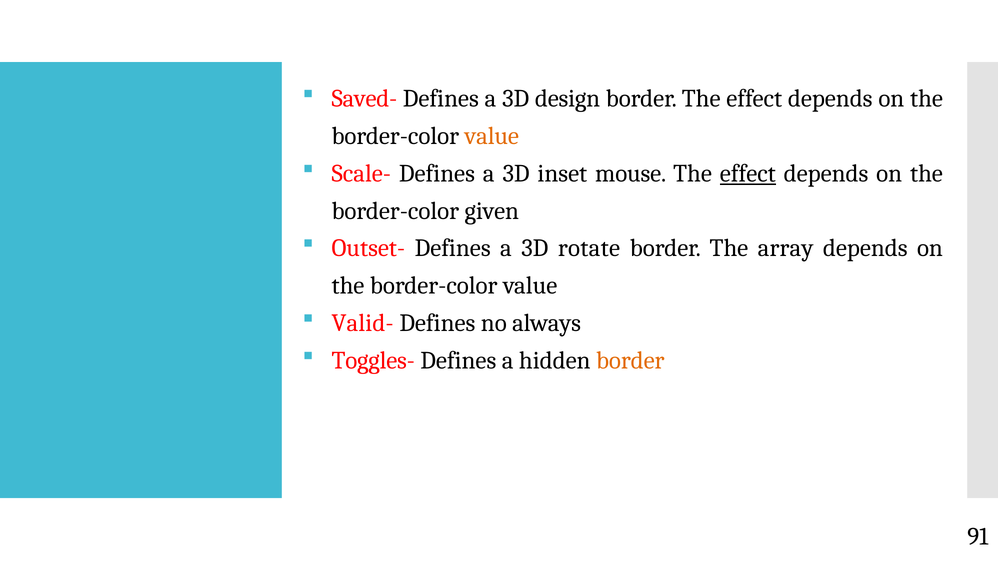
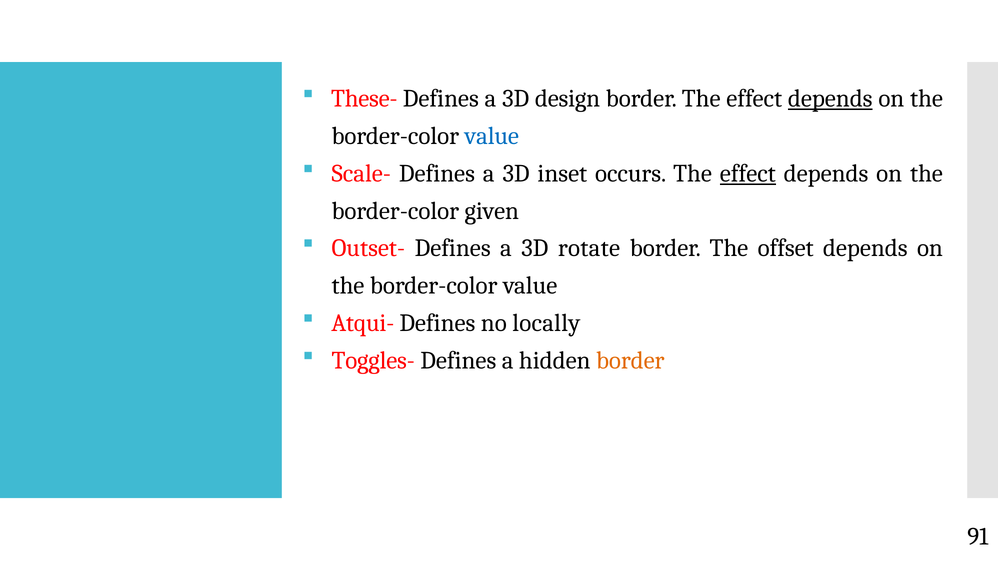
Saved-: Saved- -> These-
depends at (830, 99) underline: none -> present
value at (492, 136) colour: orange -> blue
mouse: mouse -> occurs
array: array -> offset
Valid-: Valid- -> Atqui-
always: always -> locally
